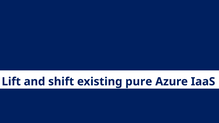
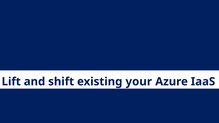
pure: pure -> your
